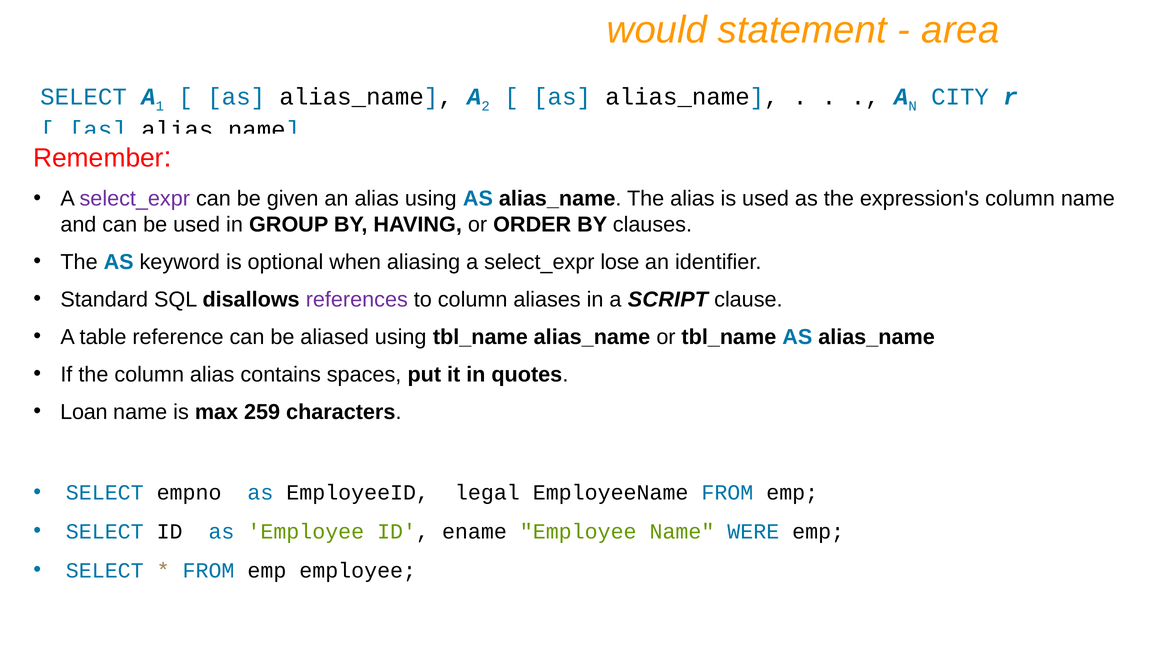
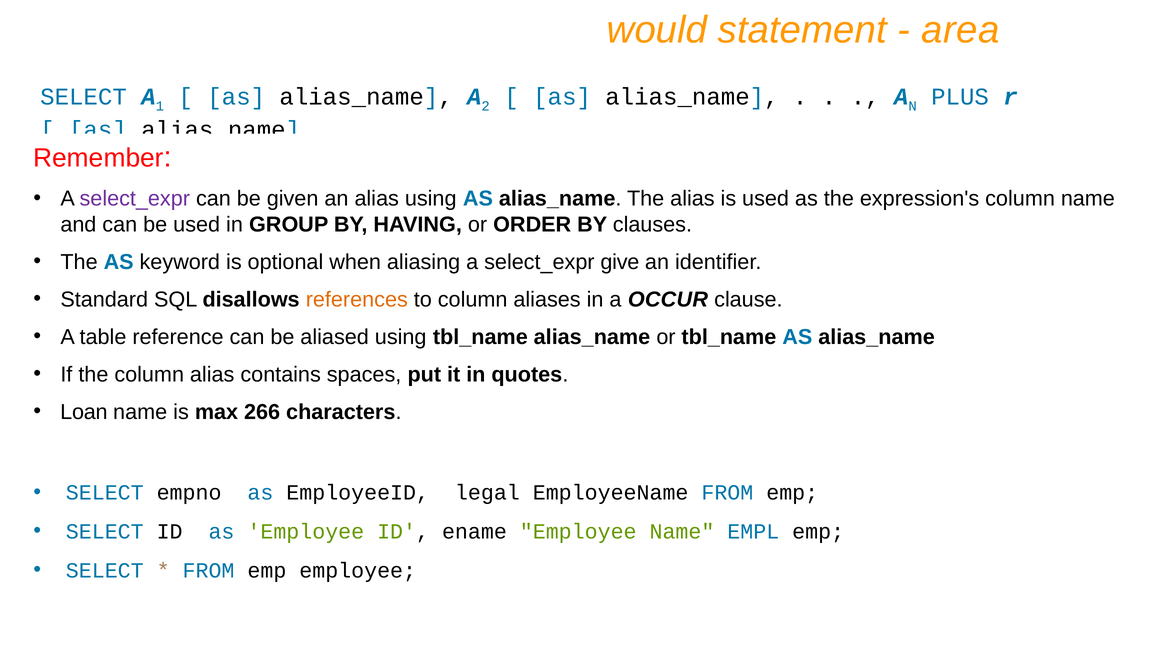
CITY: CITY -> PLUS
lose: lose -> give
references colour: purple -> orange
SCRIPT: SCRIPT -> OCCUR
259: 259 -> 266
WERE: WERE -> EMPL
